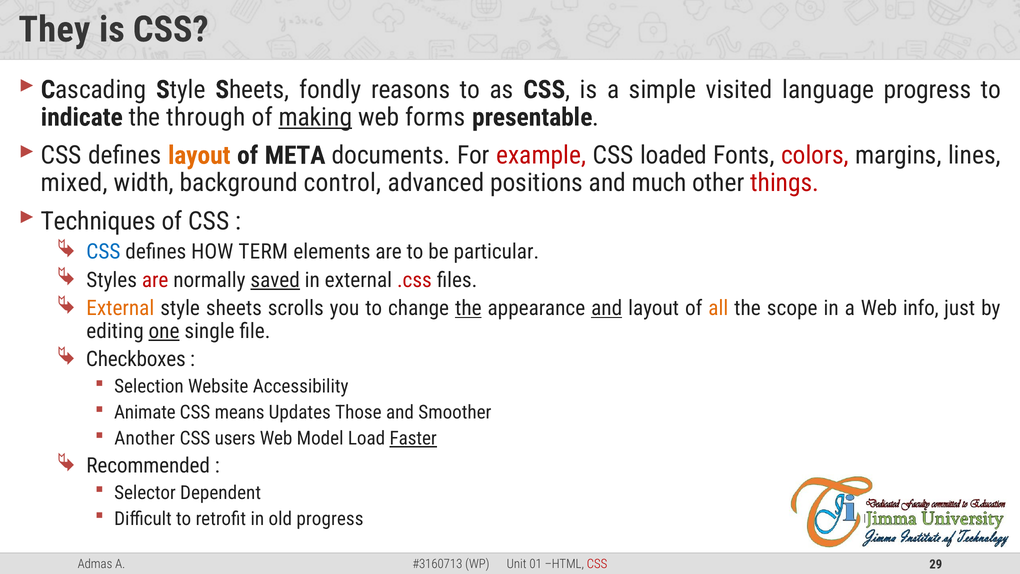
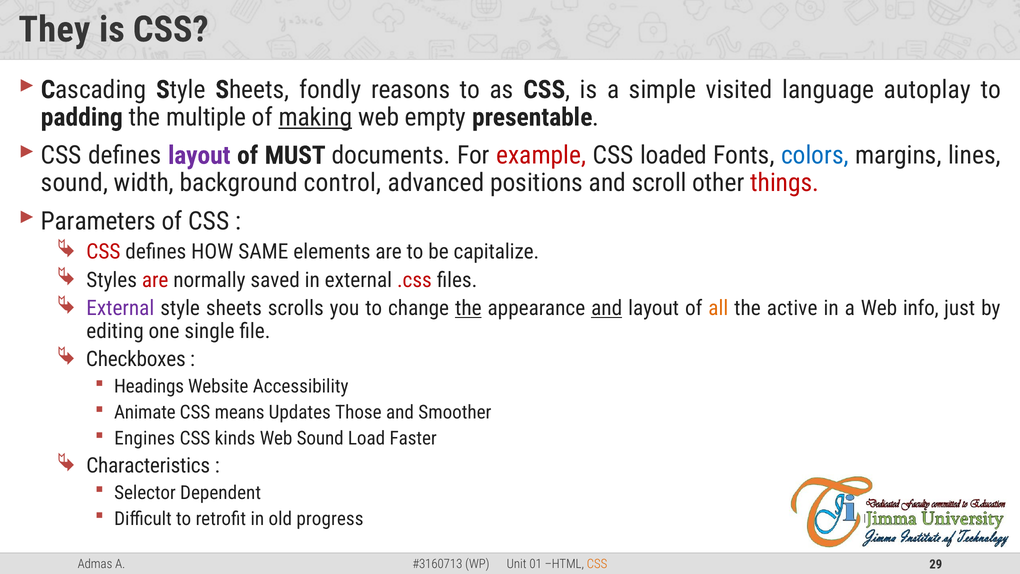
language progress: progress -> autoplay
indicate: indicate -> padding
through: through -> multiple
forms: forms -> empty
layout at (199, 155) colour: orange -> purple
META: META -> MUST
colors colour: red -> blue
mixed at (74, 183): mixed -> sound
much: much -> scroll
Techniques: Techniques -> Parameters
CSS at (103, 252) colour: blue -> red
TERM: TERM -> SAME
particular: particular -> capitalize
saved underline: present -> none
External at (120, 308) colour: orange -> purple
scope: scope -> active
one underline: present -> none
Selection: Selection -> Headings
Another: Another -> Engines
users: users -> kinds
Web Model: Model -> Sound
Faster underline: present -> none
Recommended: Recommended -> Characteristics
CSS at (597, 564) colour: red -> orange
